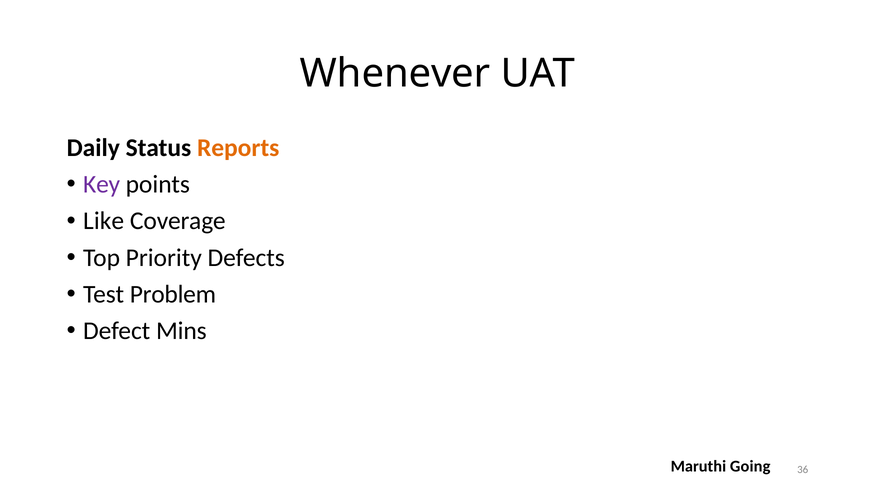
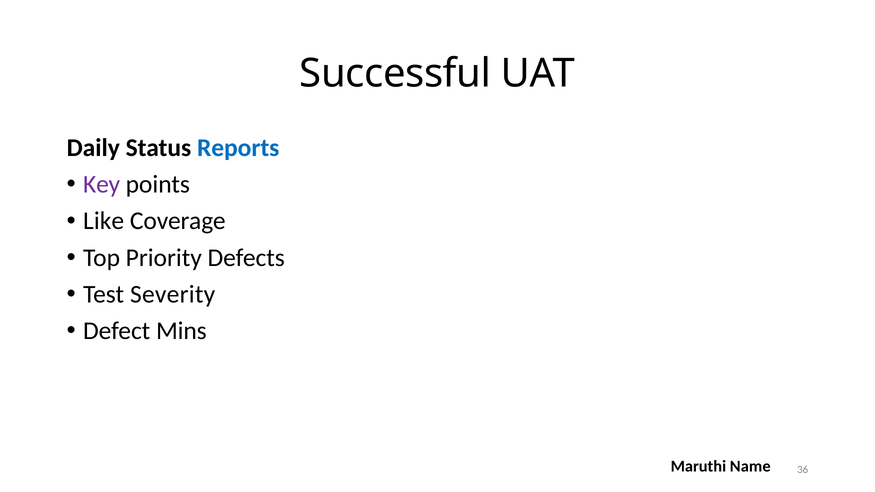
Whenever: Whenever -> Successful
Reports colour: orange -> blue
Problem: Problem -> Severity
Going: Going -> Name
